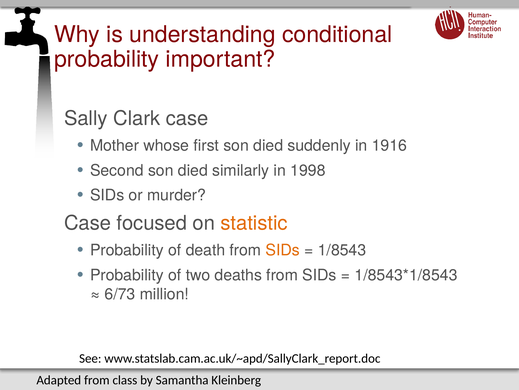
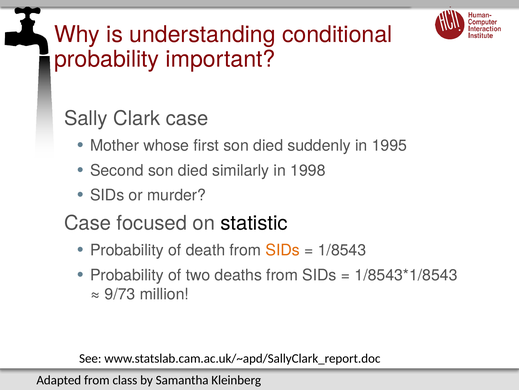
1916: 1916 -> 1995
statistic colour: orange -> black
6/73: 6/73 -> 9/73
